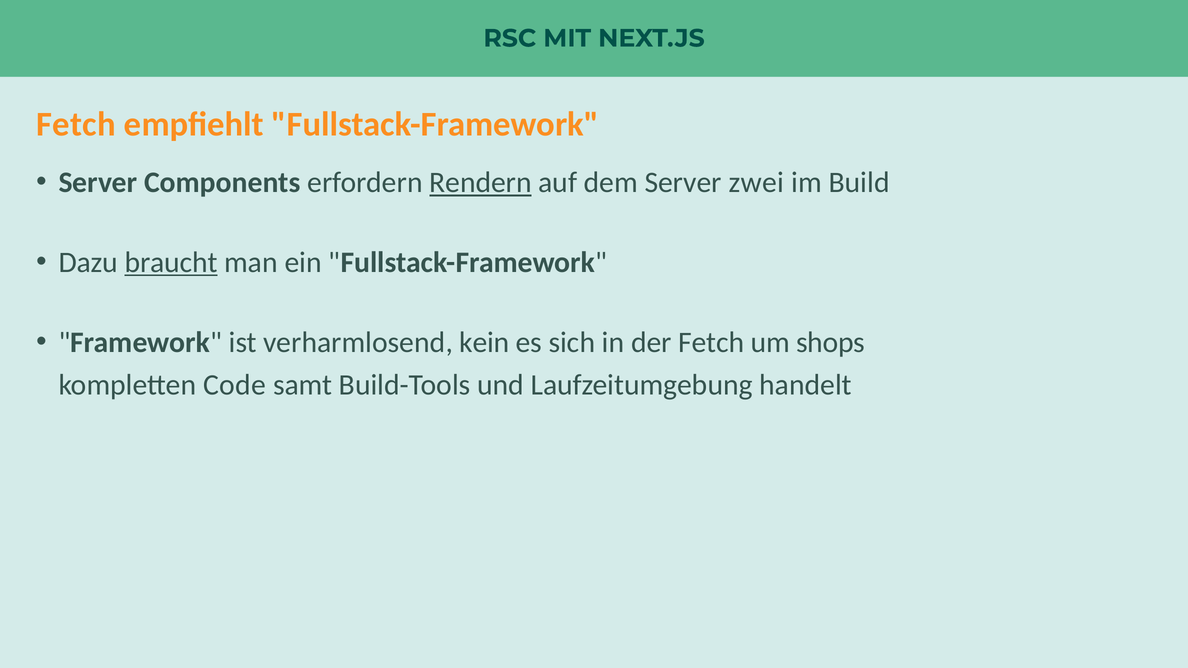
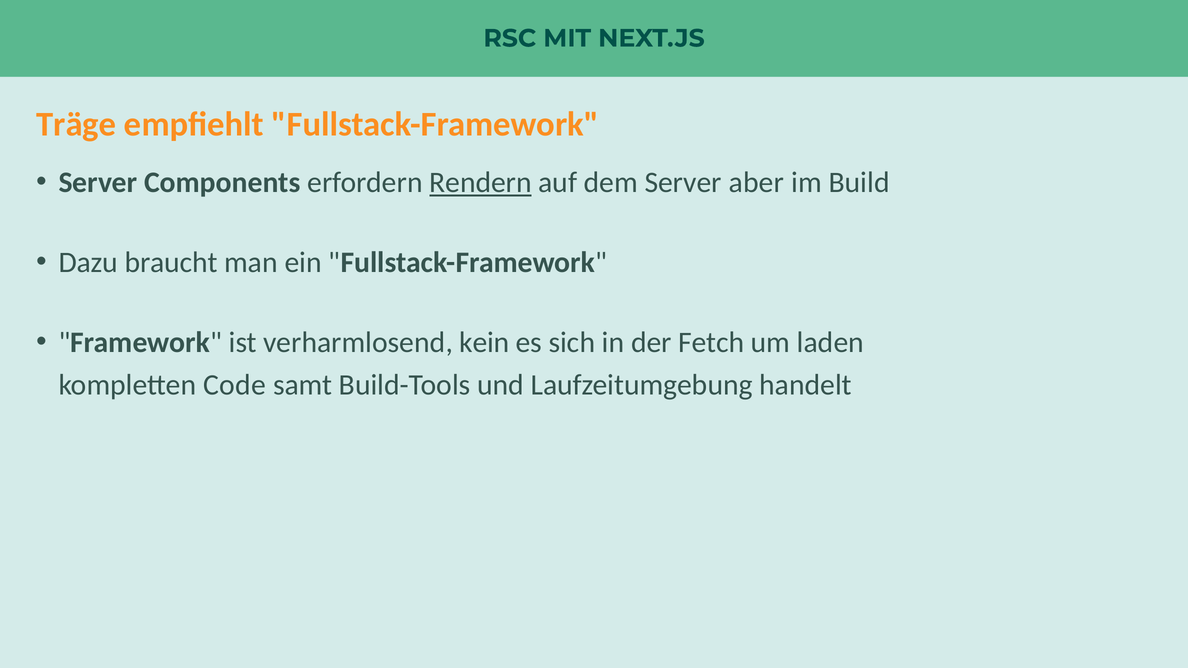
Fetch at (76, 124): Fetch -> Träge
zwei: zwei -> aber
braucht underline: present -> none
shops: shops -> laden
